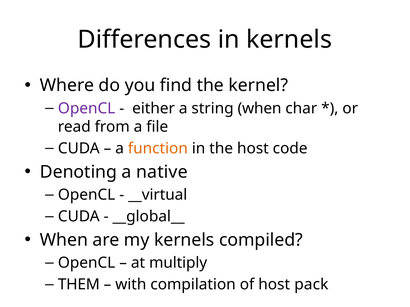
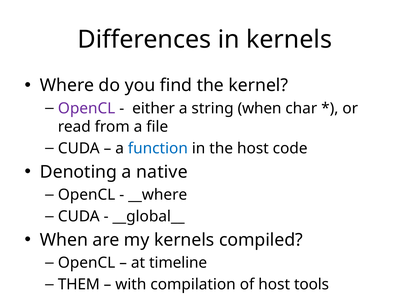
function colour: orange -> blue
__virtual: __virtual -> __where
multiply: multiply -> timeline
pack: pack -> tools
